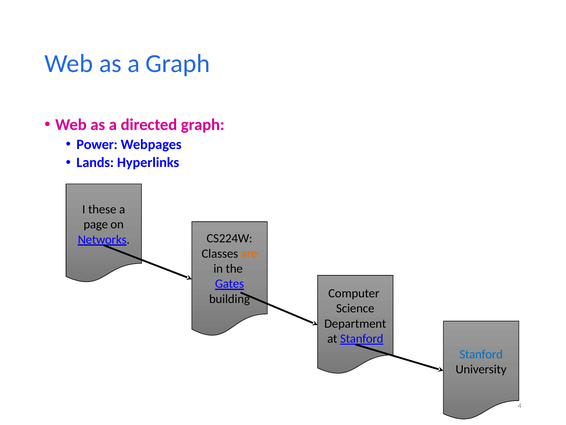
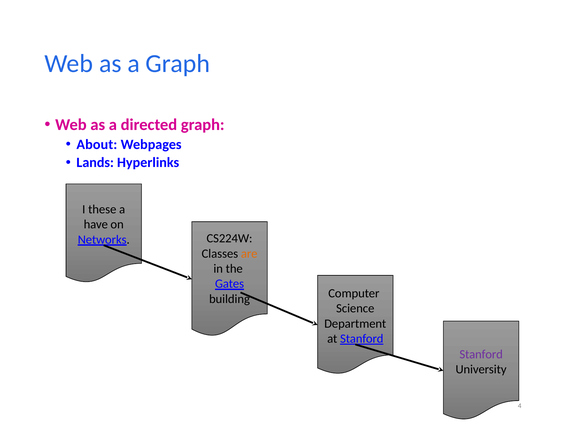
Power: Power -> About
page: page -> have
Stanford at (481, 354) colour: blue -> purple
